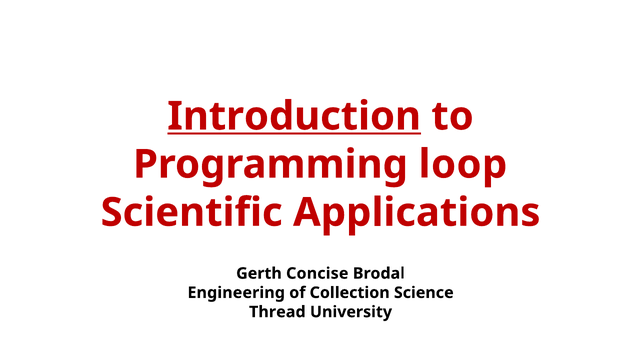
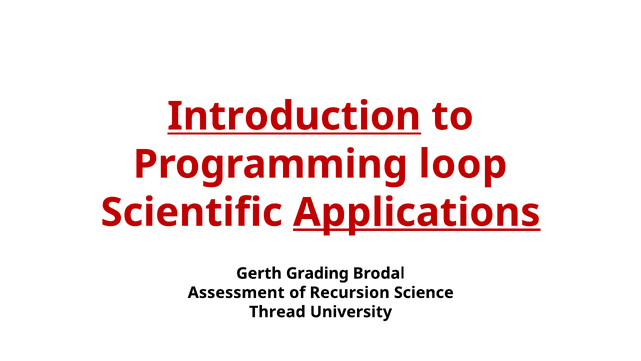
Applications underline: none -> present
Concise: Concise -> Grading
Engineering: Engineering -> Assessment
Collection: Collection -> Recursion
